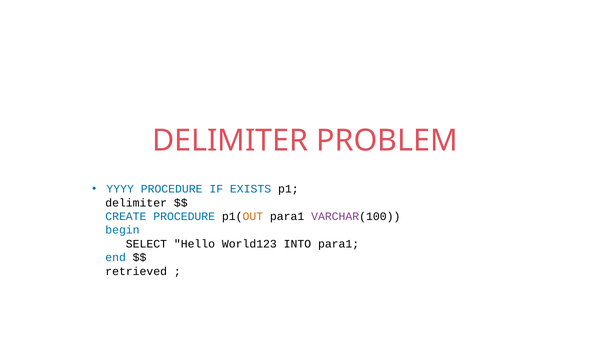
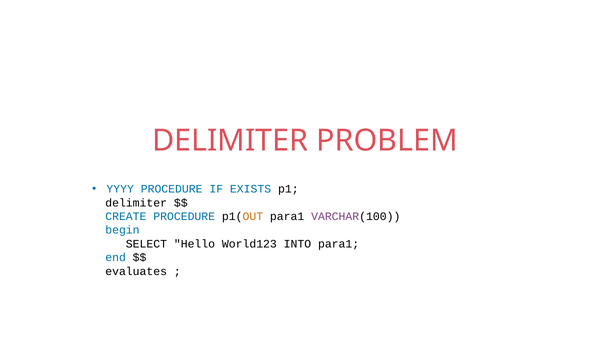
retrieved: retrieved -> evaluates
